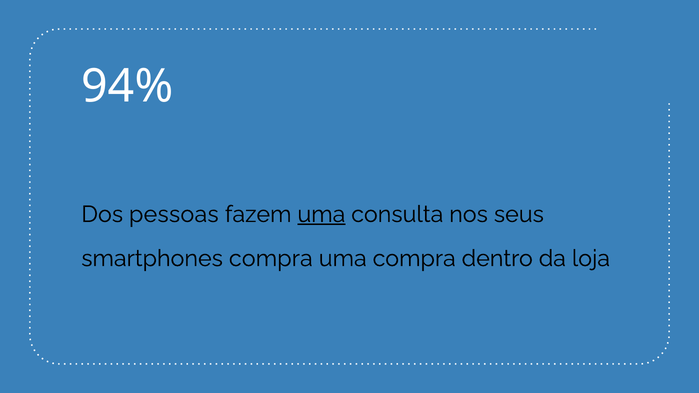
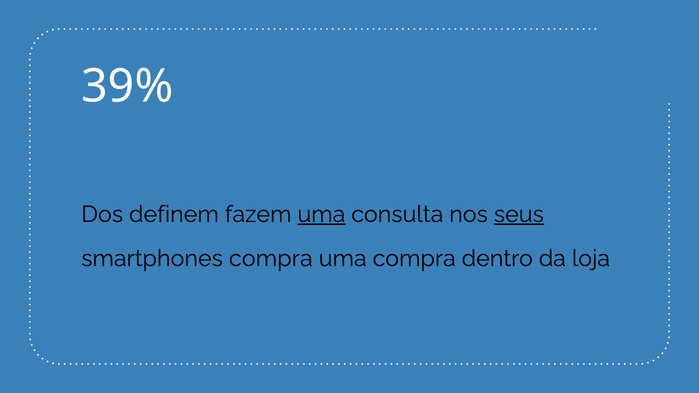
94%: 94% -> 39%
pessoas: pessoas -> definem
seus underline: none -> present
